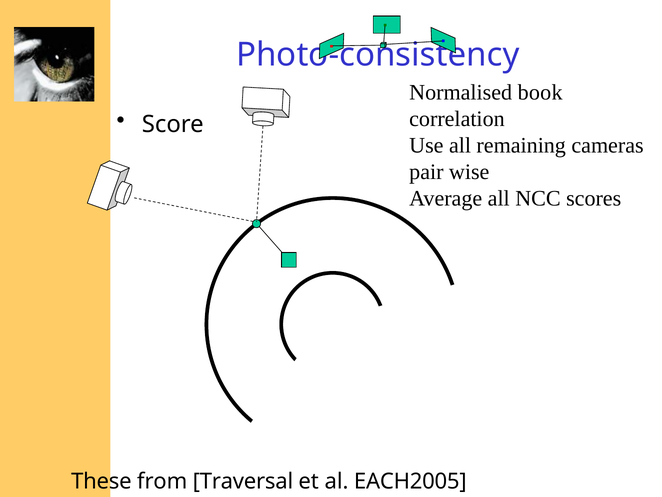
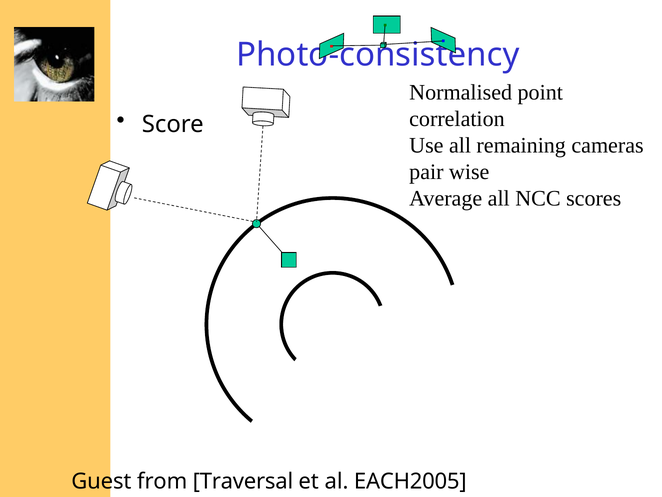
book: book -> point
These: These -> Guest
